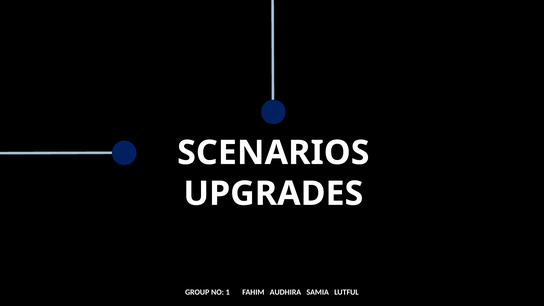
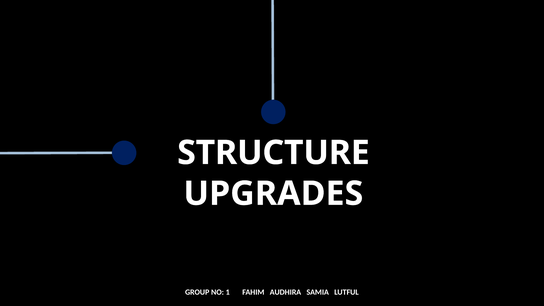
SCENARIOS: SCENARIOS -> STRUCTURE
